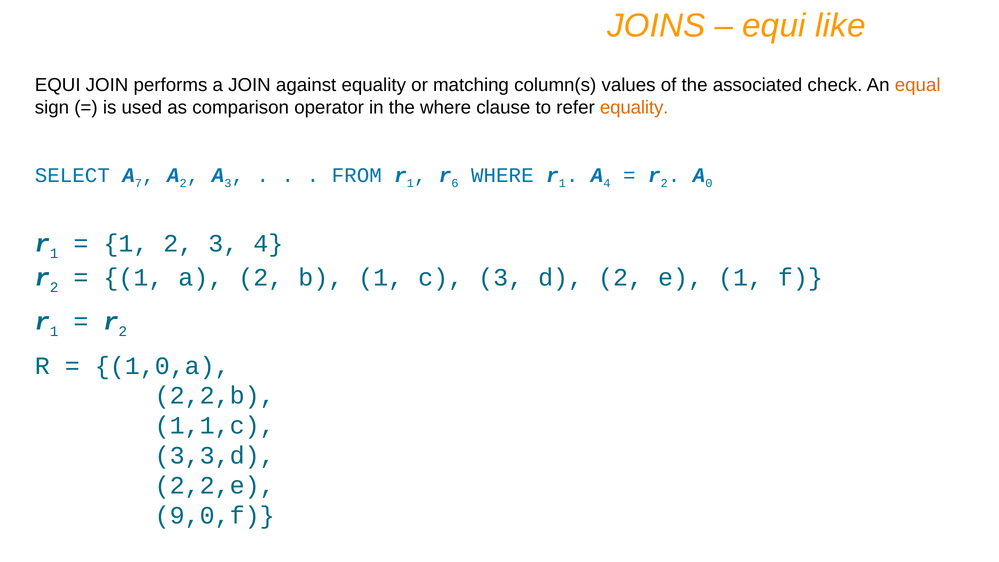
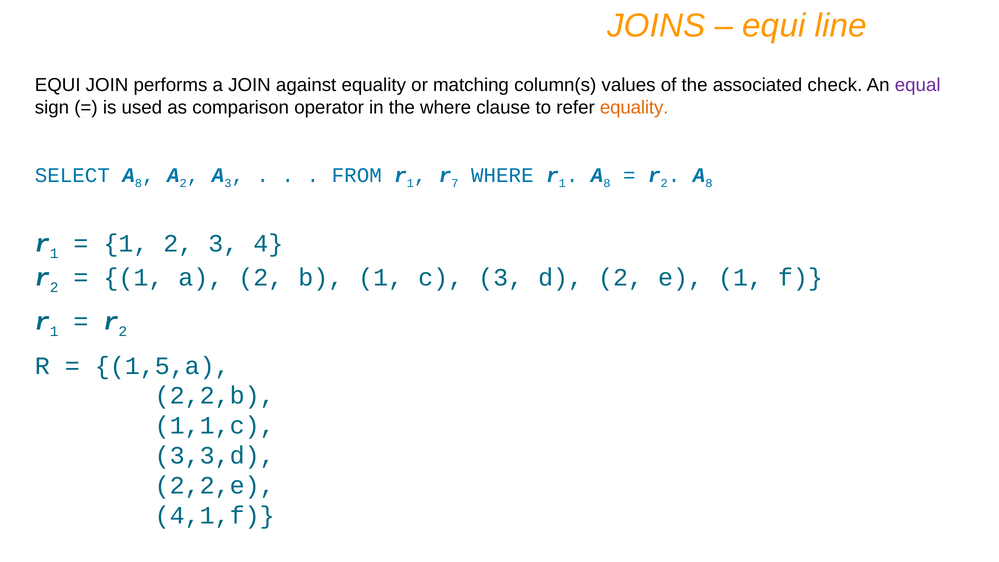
like: like -> line
equal colour: orange -> purple
SELECT A 7: 7 -> 8
6: 6 -> 7
4 at (607, 183): 4 -> 8
0 at (709, 183): 0 -> 8
1,0,a: 1,0,a -> 1,5,a
9,0,f: 9,0,f -> 4,1,f
